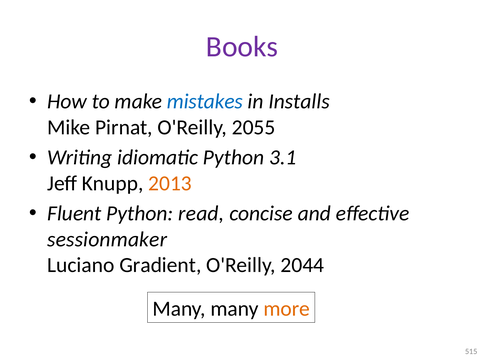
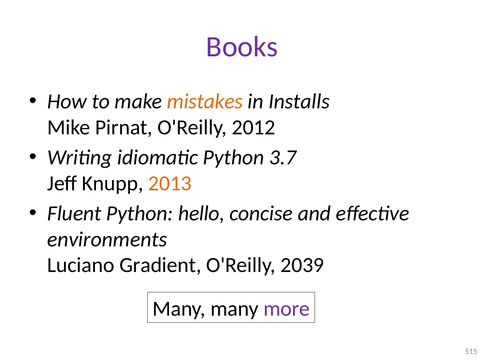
mistakes colour: blue -> orange
2055: 2055 -> 2012
3.1: 3.1 -> 3.7
read: read -> hello
sessionmaker: sessionmaker -> environments
2044: 2044 -> 2039
more colour: orange -> purple
